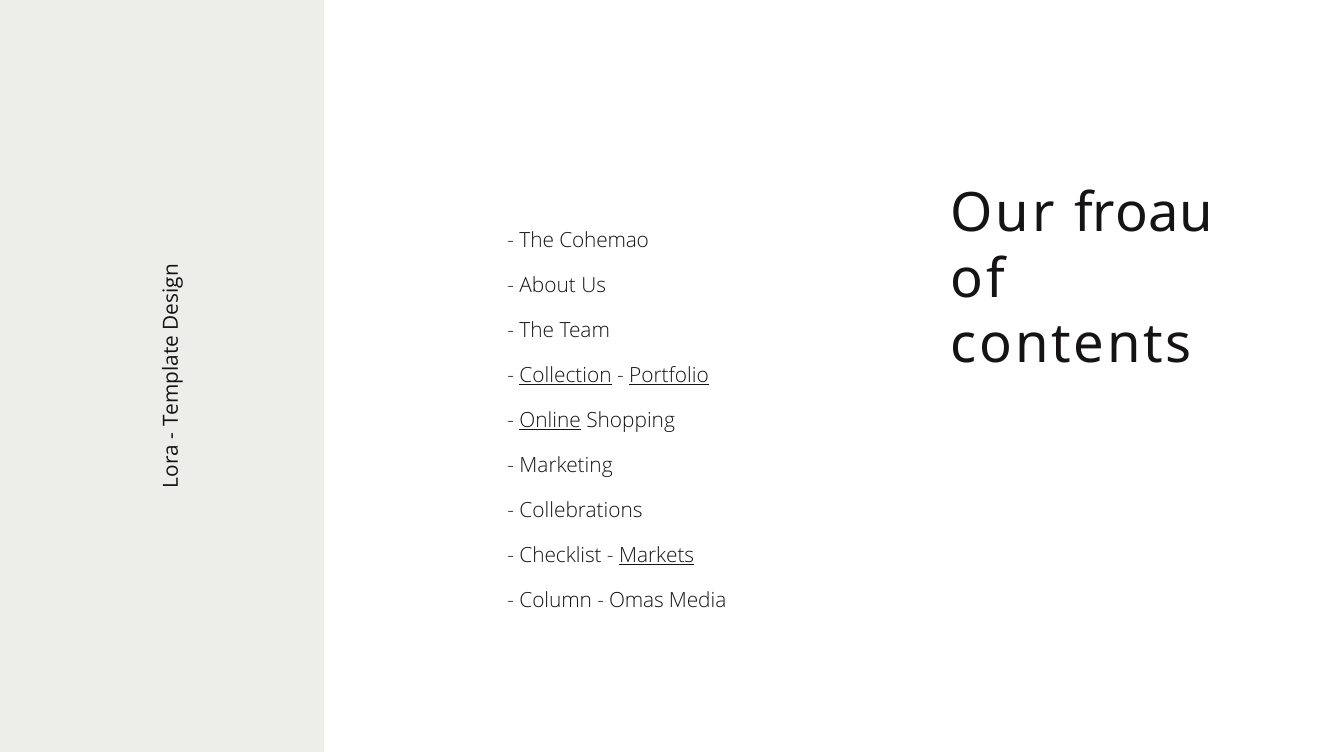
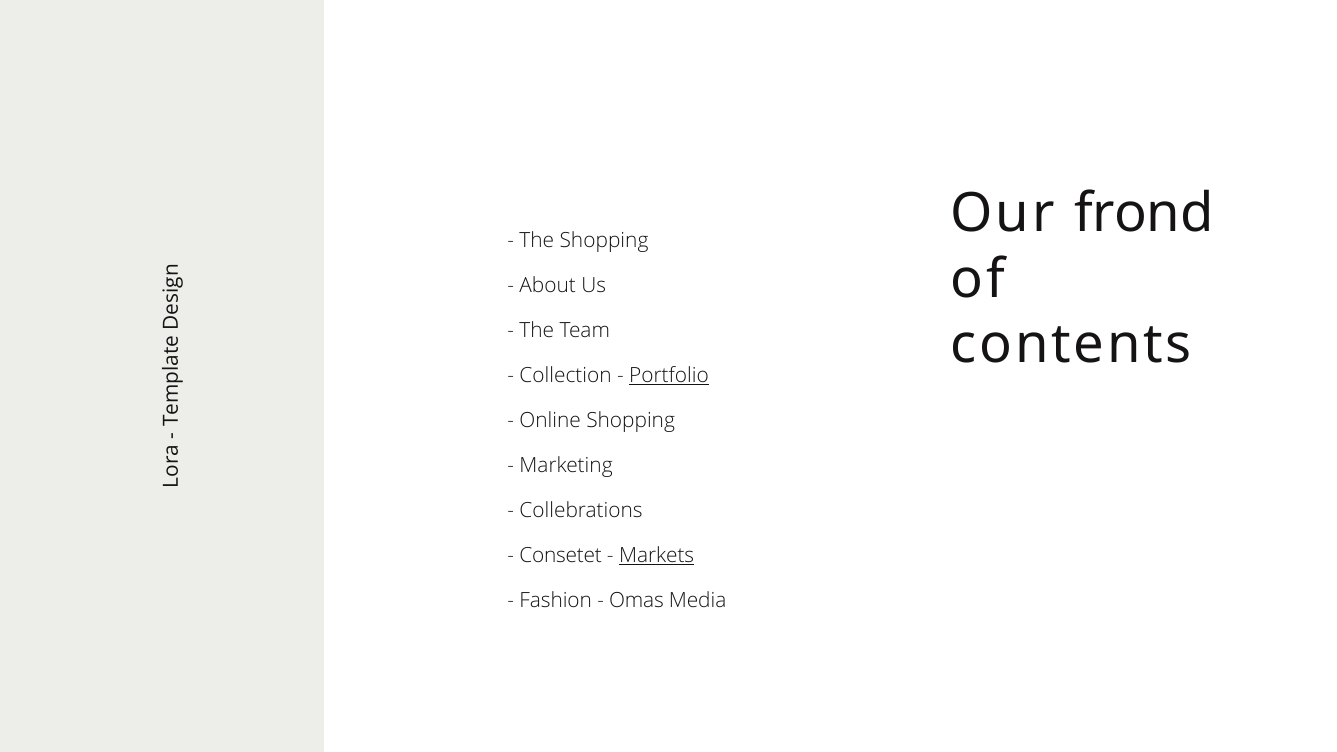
froau: froau -> frond
The Cohemao: Cohemao -> Shopping
Collection underline: present -> none
Online underline: present -> none
Checklist: Checklist -> Consetet
Column: Column -> Fashion
